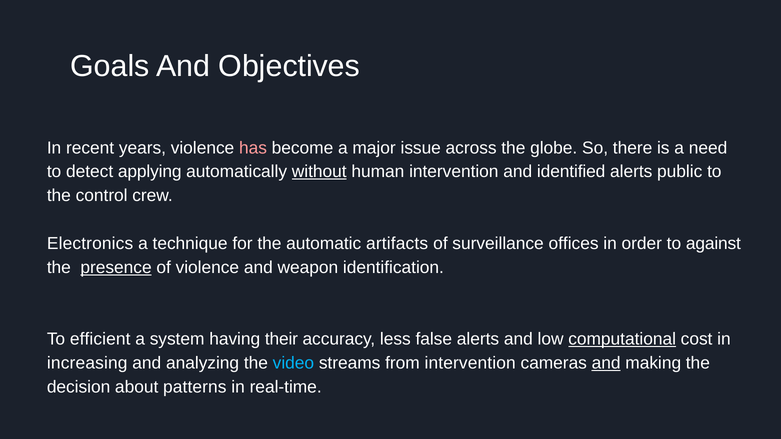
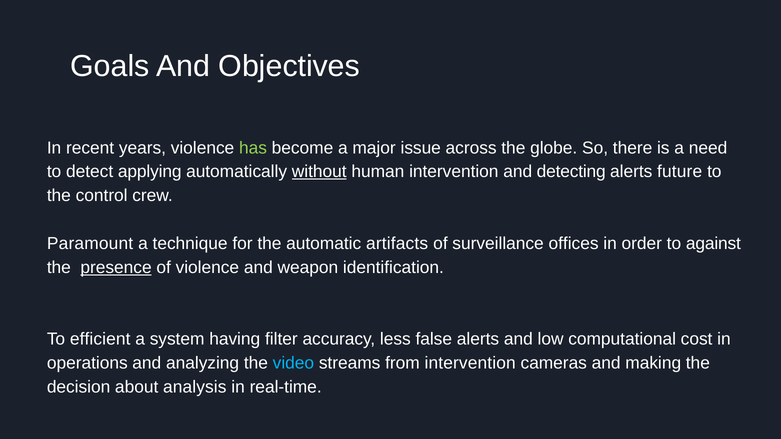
has colour: pink -> light green
identified: identified -> detecting
public: public -> future
Electronics: Electronics -> Paramount
their: their -> filter
computational underline: present -> none
increasing: increasing -> operations
and at (606, 363) underline: present -> none
patterns: patterns -> analysis
